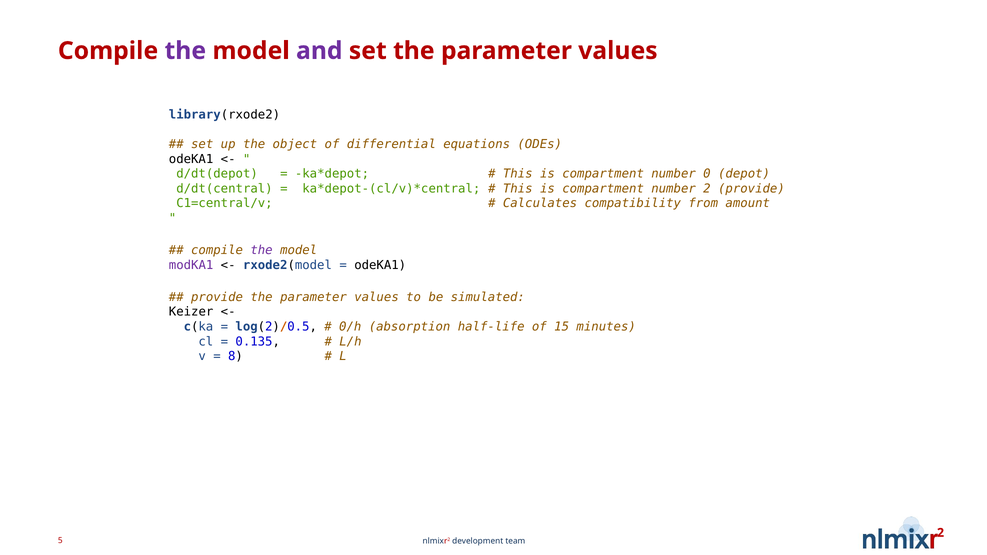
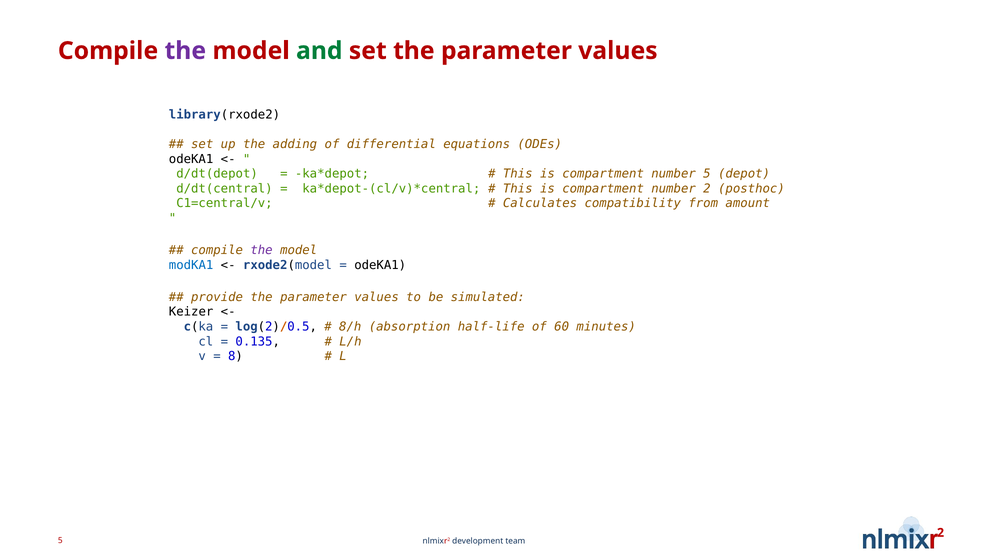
and colour: purple -> green
object: object -> adding
number 0: 0 -> 5
2 provide: provide -> posthoc
modKA1 colour: purple -> blue
0/h: 0/h -> 8/h
15: 15 -> 60
